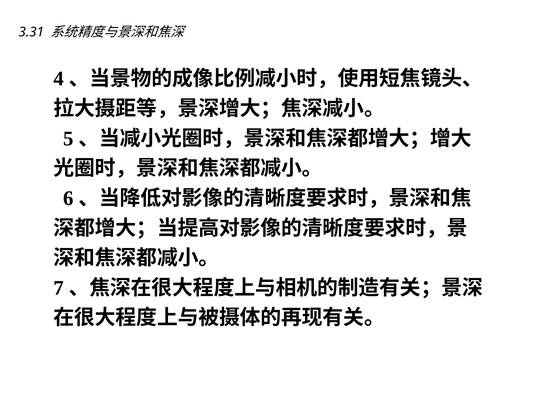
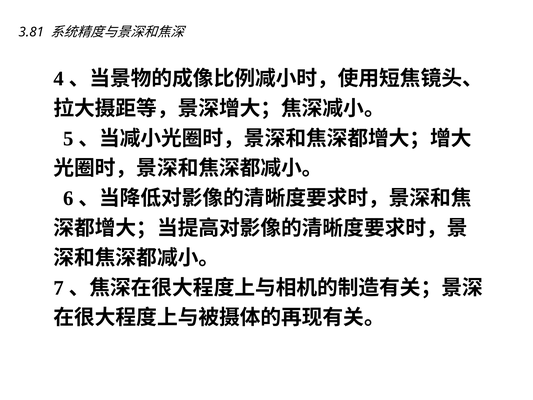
3.31: 3.31 -> 3.81
